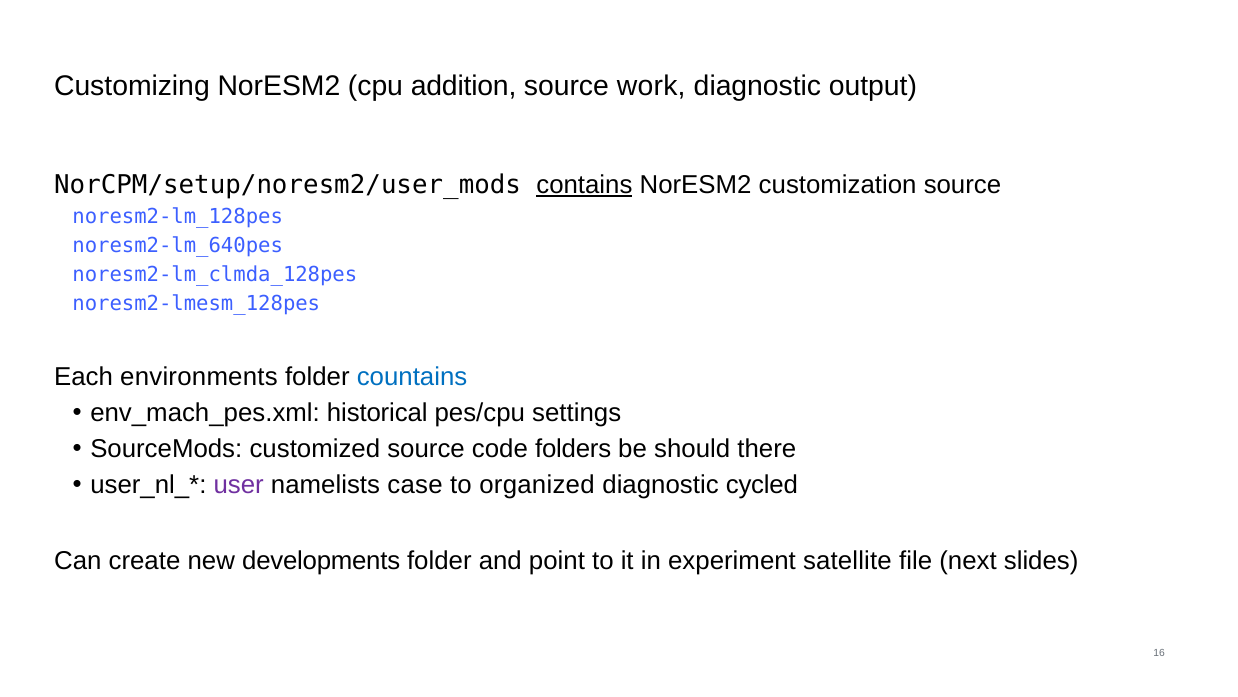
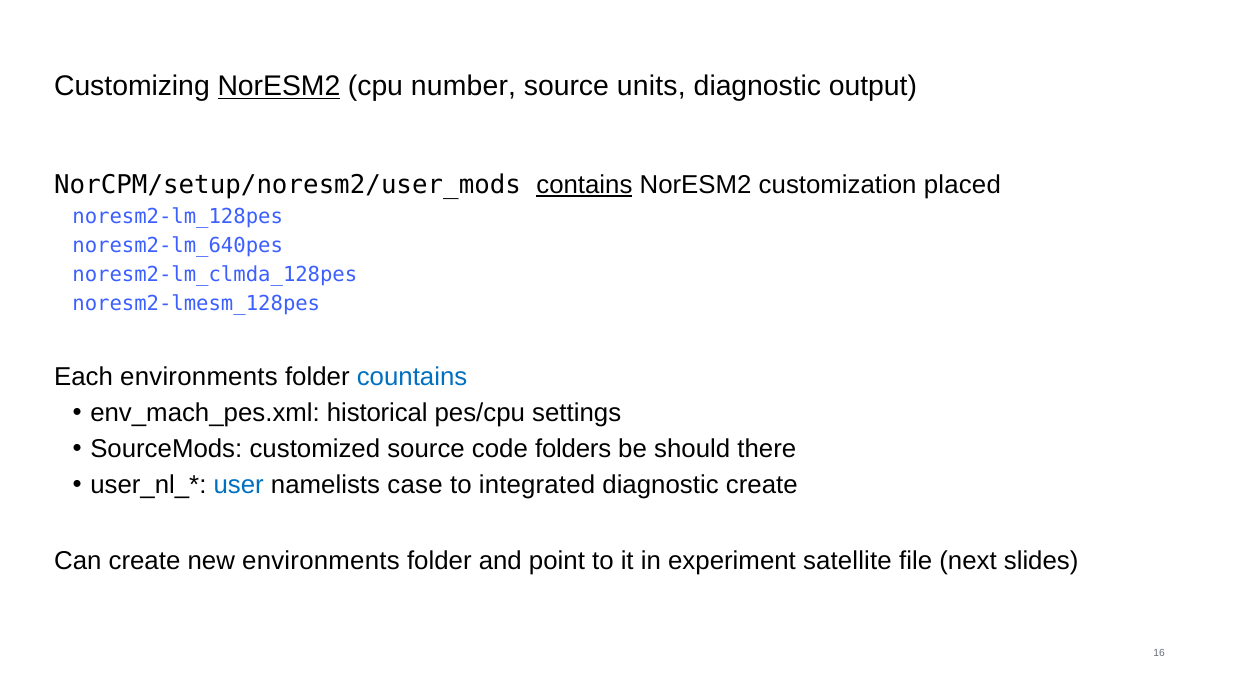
NorESM2 at (279, 86) underline: none -> present
addition: addition -> number
work: work -> units
customization source: source -> placed
user colour: purple -> blue
organized: organized -> integrated
diagnostic cycled: cycled -> create
new developments: developments -> environments
